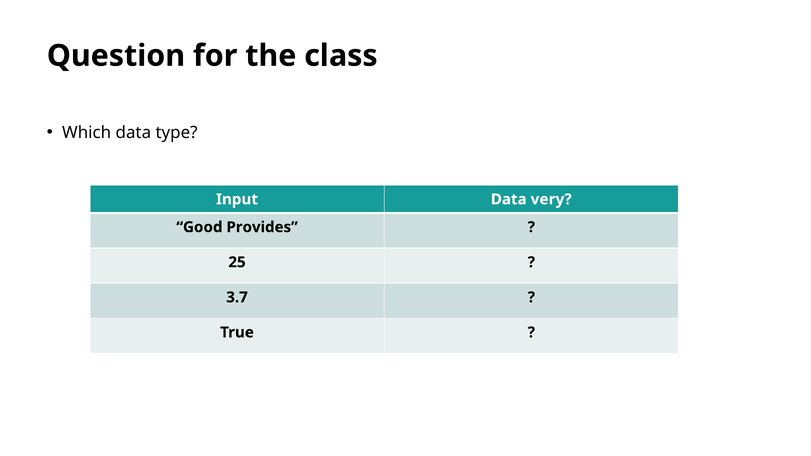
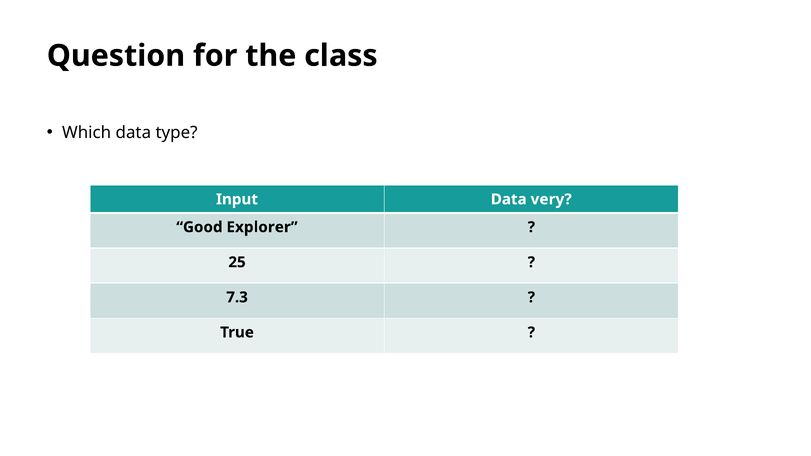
Provides: Provides -> Explorer
3.7: 3.7 -> 7.3
